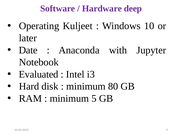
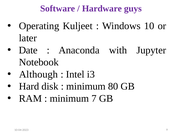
deep: deep -> guys
Evaluated: Evaluated -> Although
5: 5 -> 7
